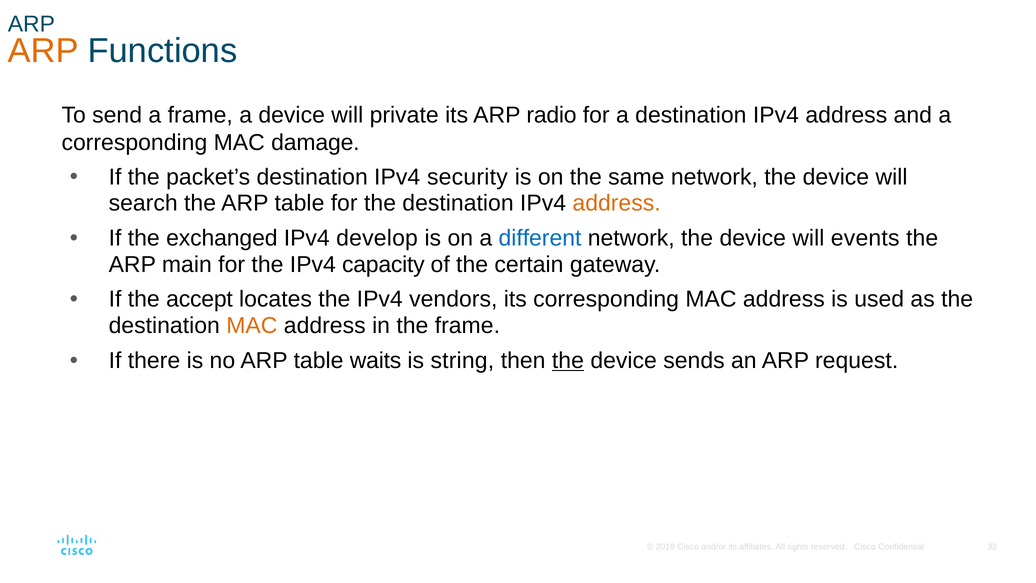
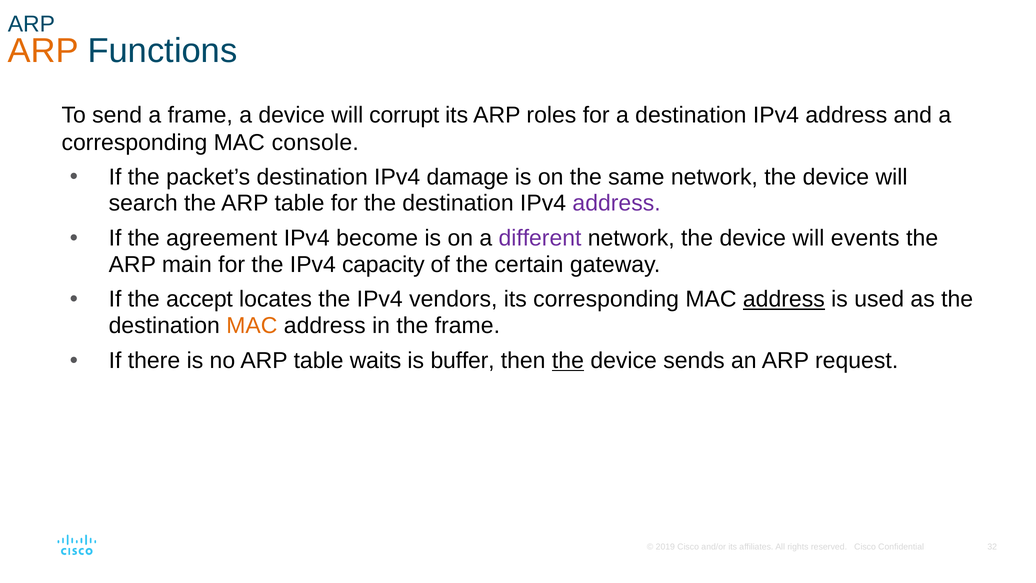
private: private -> corrupt
radio: radio -> roles
damage: damage -> console
security: security -> damage
address at (617, 203) colour: orange -> purple
exchanged: exchanged -> agreement
develop: develop -> become
different colour: blue -> purple
address at (784, 299) underline: none -> present
string: string -> buffer
